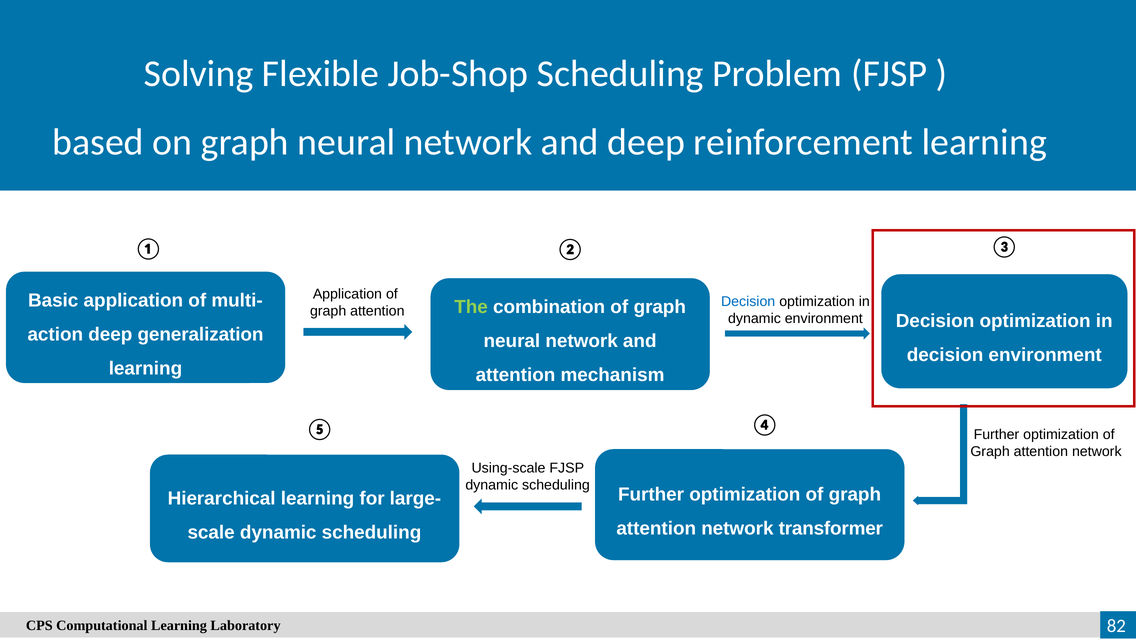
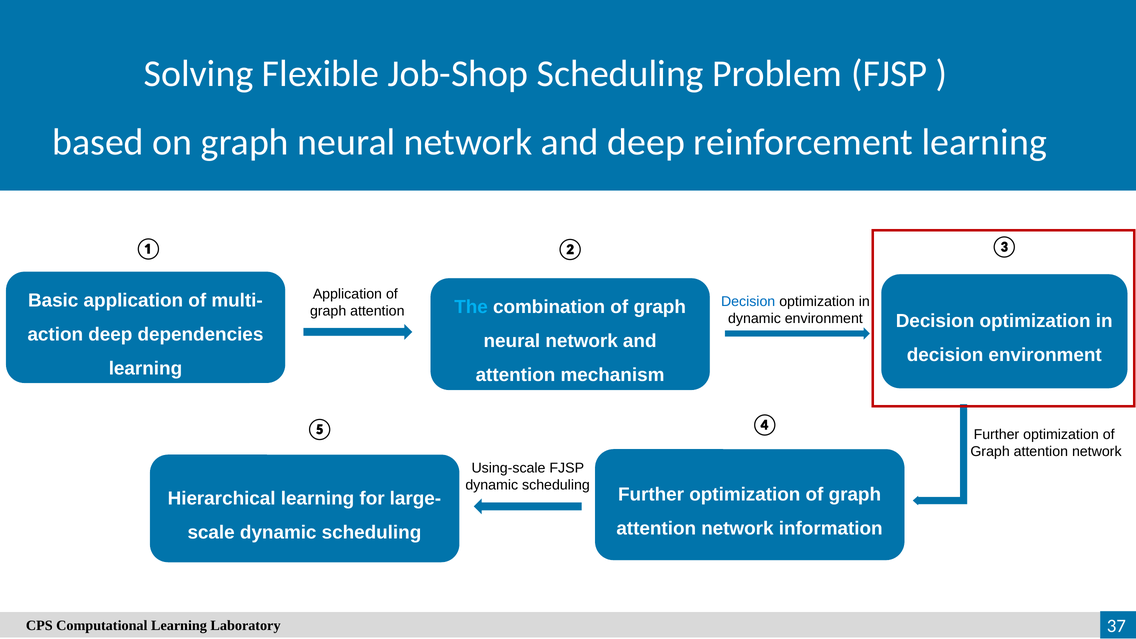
The colour: light green -> light blue
generalization: generalization -> dependencies
transformer: transformer -> information
82: 82 -> 37
